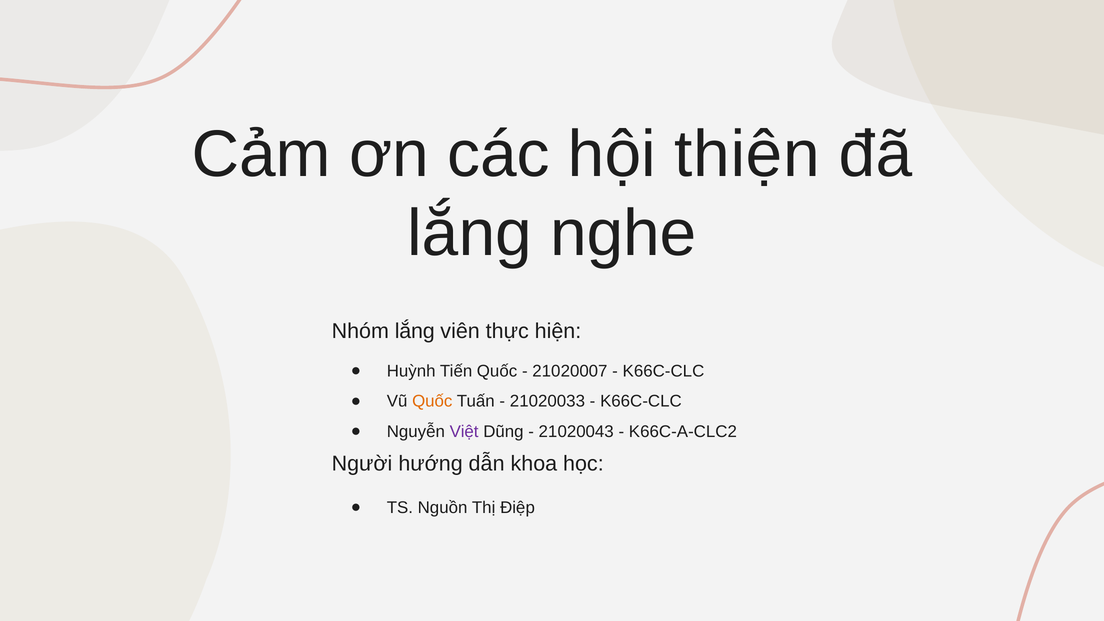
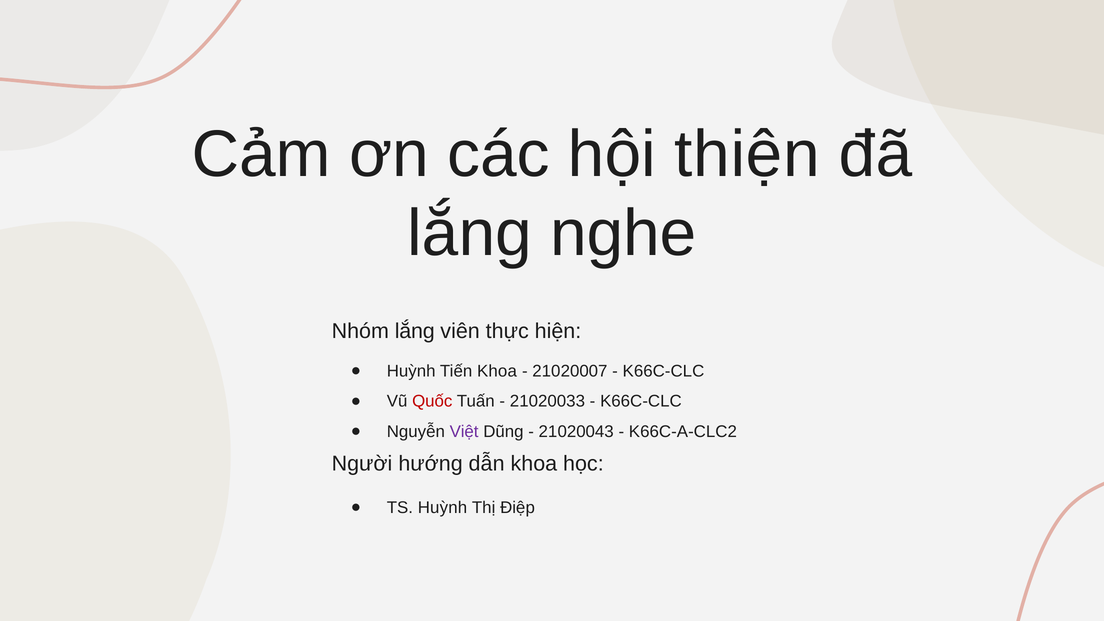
Tiến Quốc: Quốc -> Khoa
Quốc at (432, 401) colour: orange -> red
TS Nguồn: Nguồn -> Huỳnh
